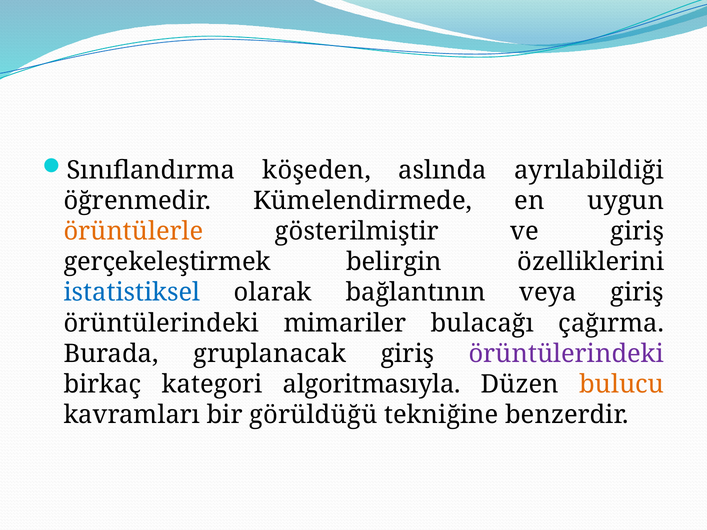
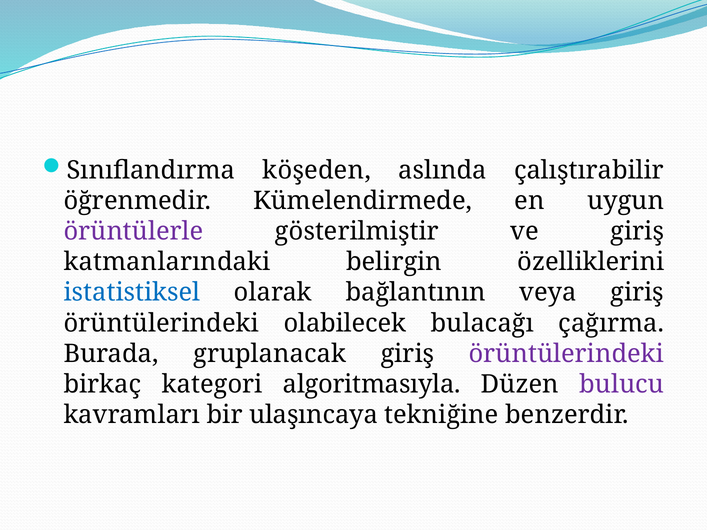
ayrılabildiği: ayrılabildiği -> çalıştırabilir
örüntülerle colour: orange -> purple
gerçekeleştirmek: gerçekeleştirmek -> katmanlarındaki
mimariler: mimariler -> olabilecek
bulucu colour: orange -> purple
görüldüğü: görüldüğü -> ulaşıncaya
